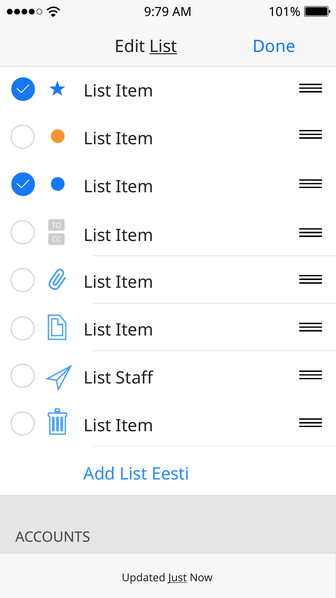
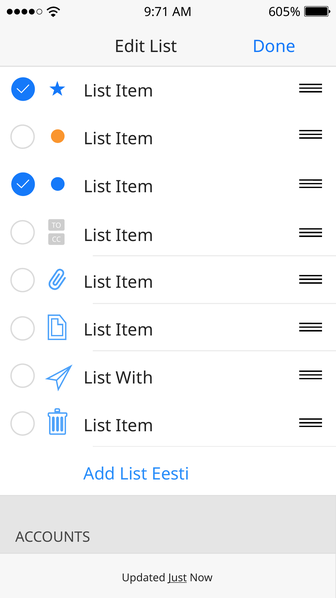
9:79: 9:79 -> 9:71
101%: 101% -> 605%
List at (163, 46) underline: present -> none
Staff: Staff -> With
